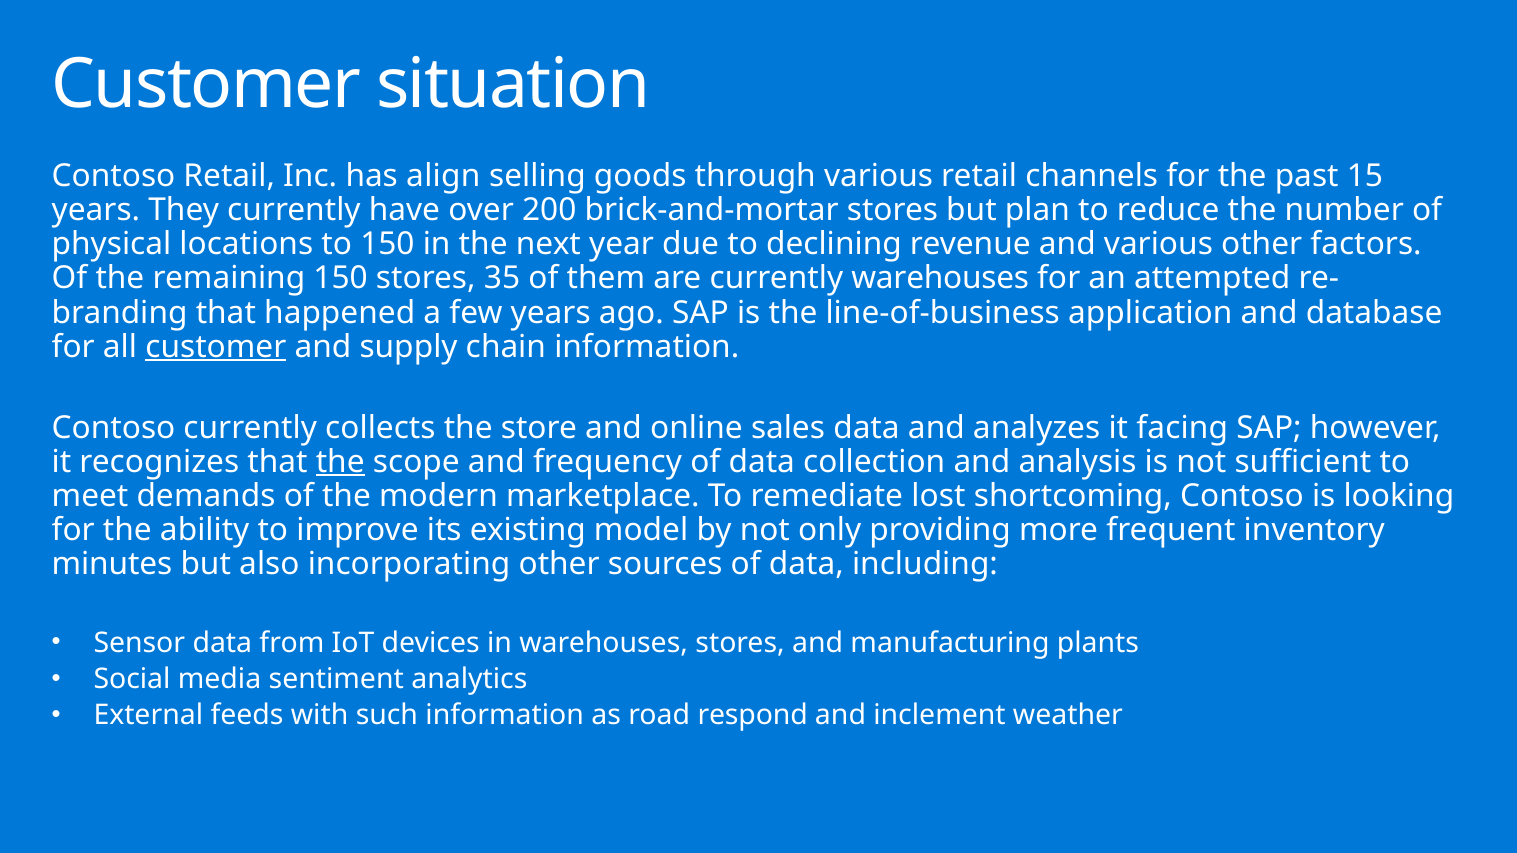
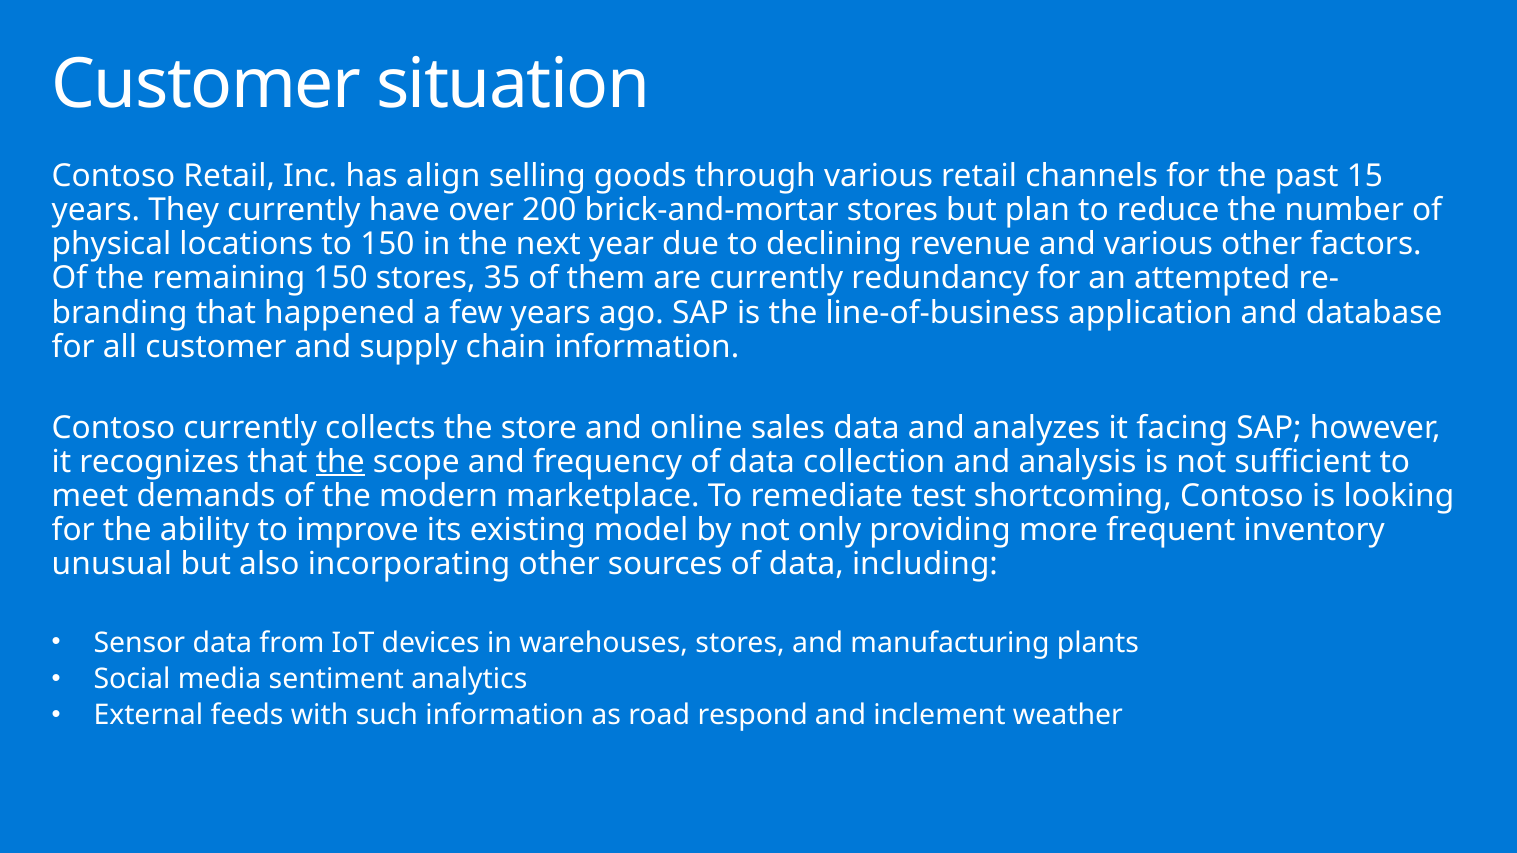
currently warehouses: warehouses -> redundancy
customer at (216, 347) underline: present -> none
lost: lost -> test
minutes: minutes -> unusual
